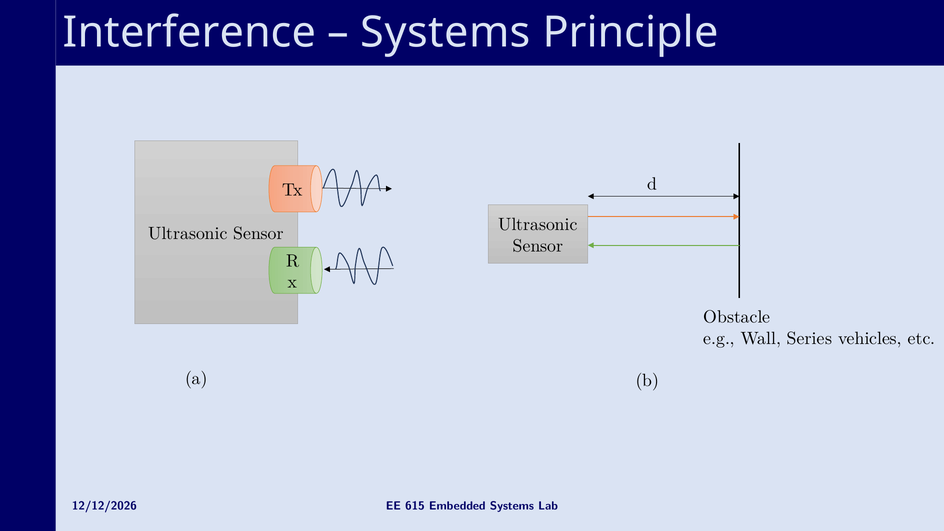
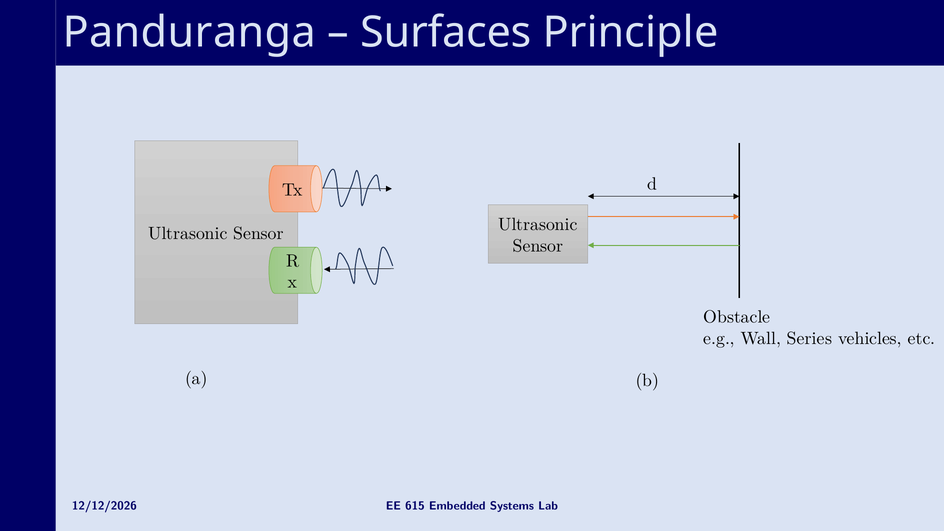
Interference: Interference -> Panduranga
Systems at (446, 32): Systems -> Surfaces
